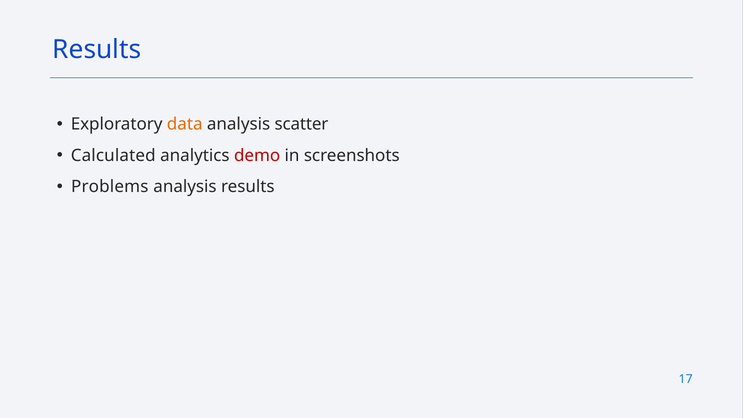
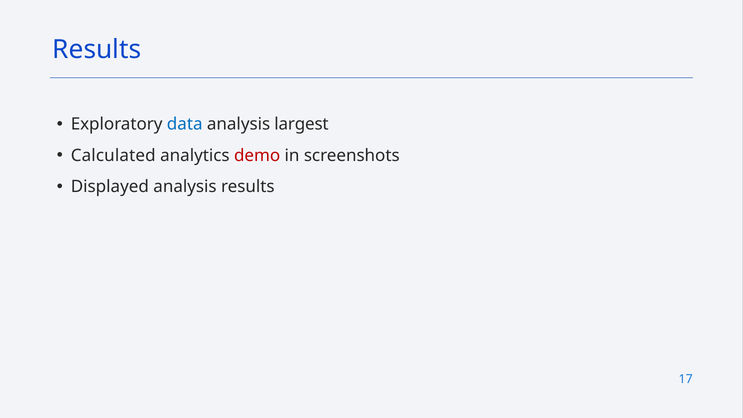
data colour: orange -> blue
scatter: scatter -> largest
Problems: Problems -> Displayed
